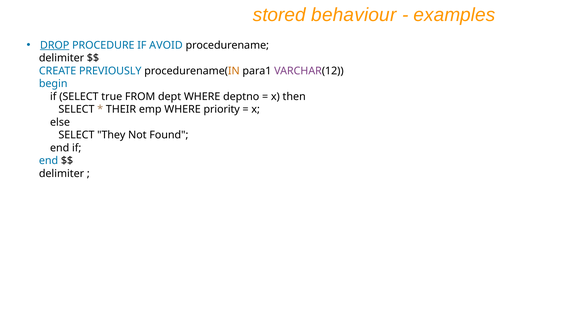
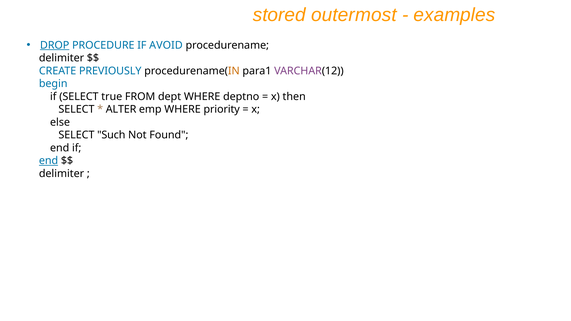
behaviour: behaviour -> outermost
THEIR: THEIR -> ALTER
They: They -> Such
end at (49, 161) underline: none -> present
